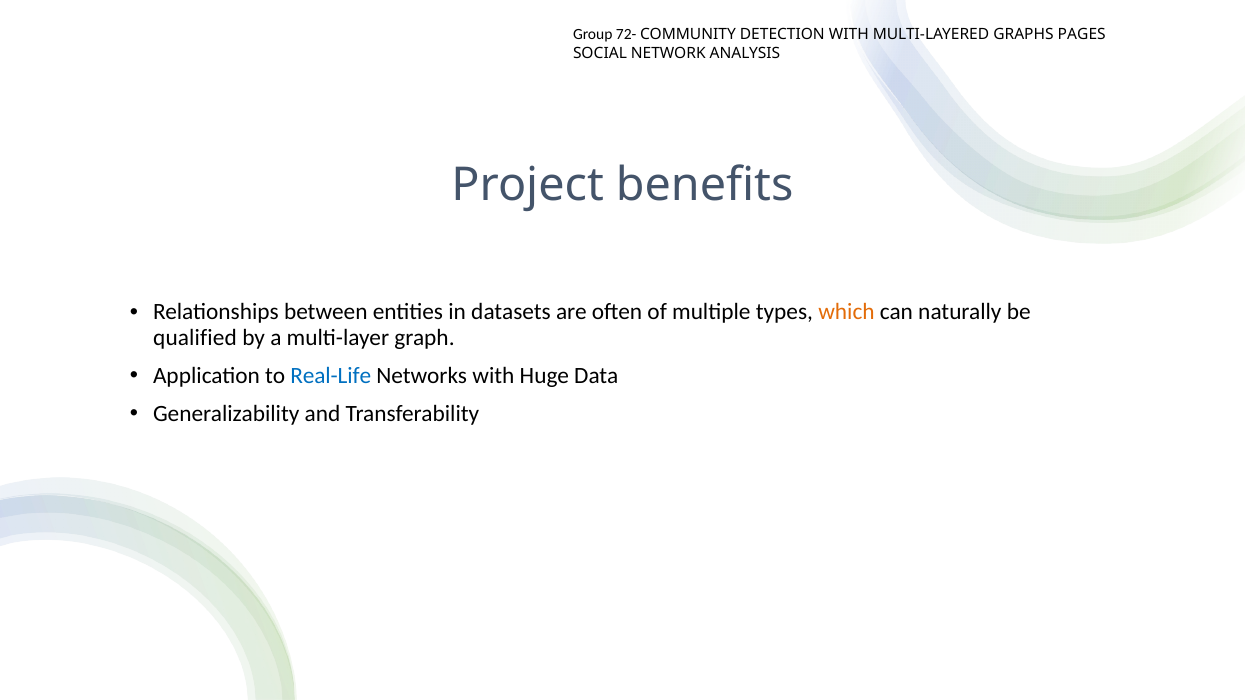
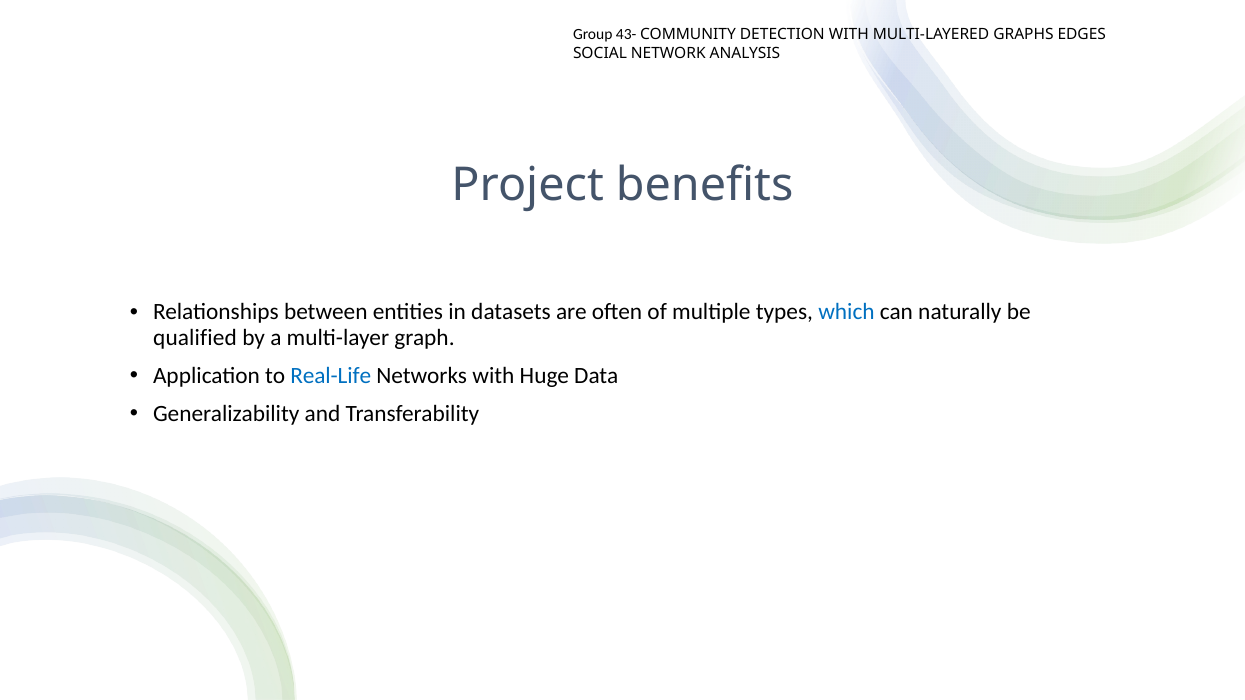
72-: 72- -> 43-
PAGES: PAGES -> EDGES
which colour: orange -> blue
